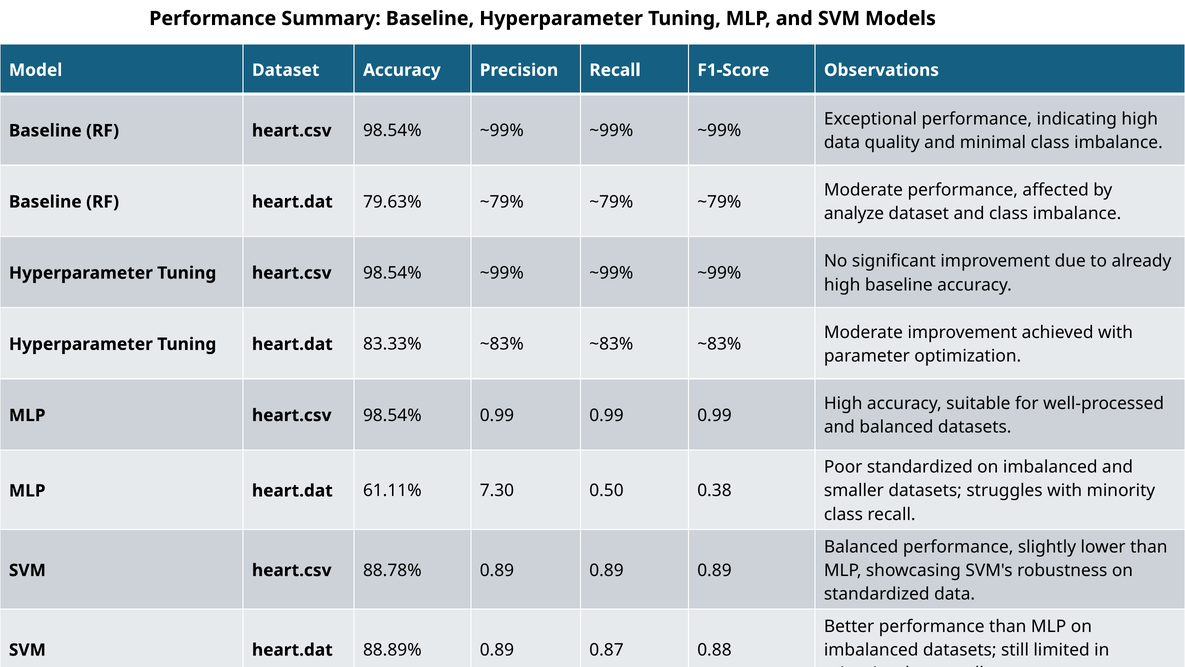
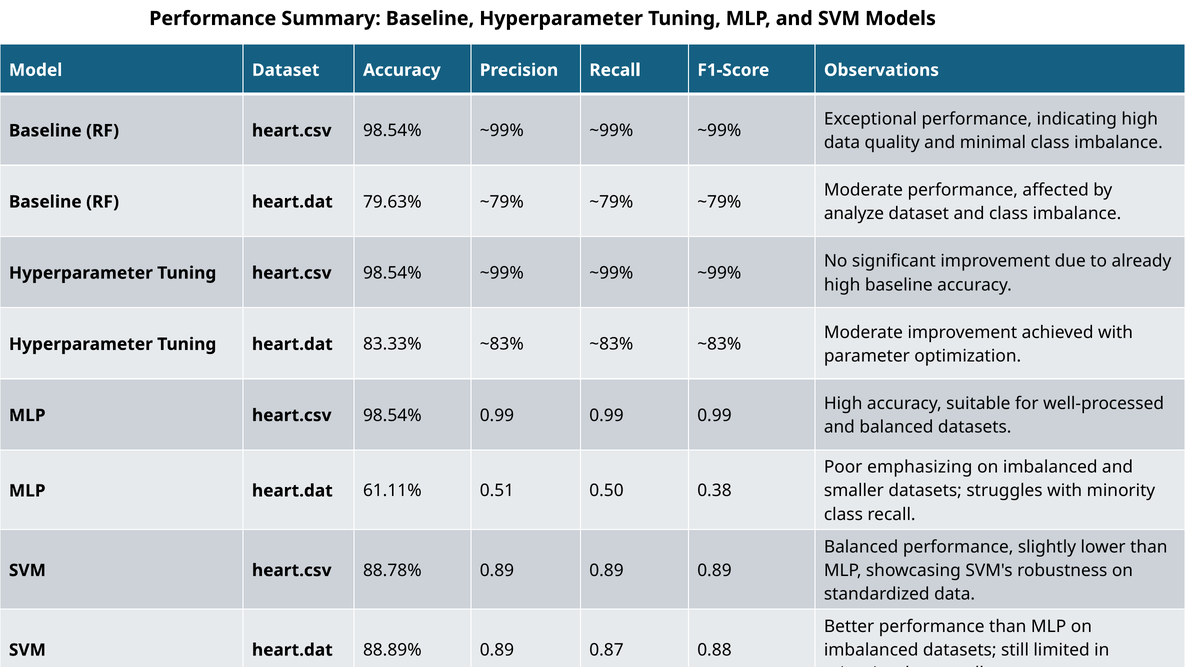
Poor standardized: standardized -> emphasizing
7.30: 7.30 -> 0.51
